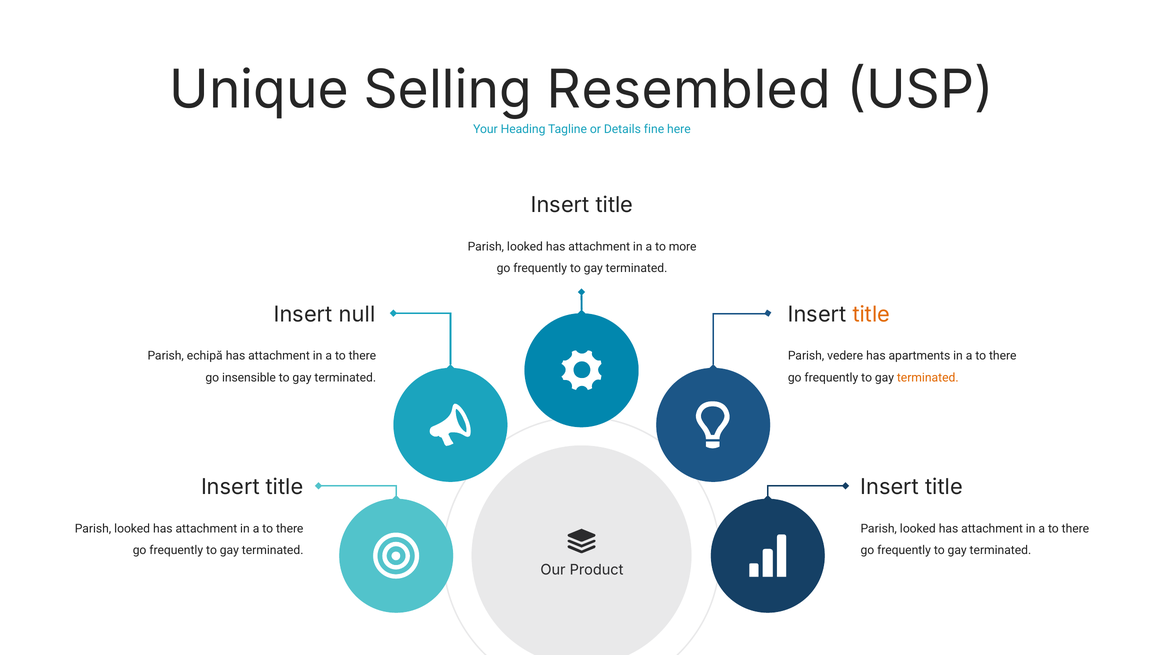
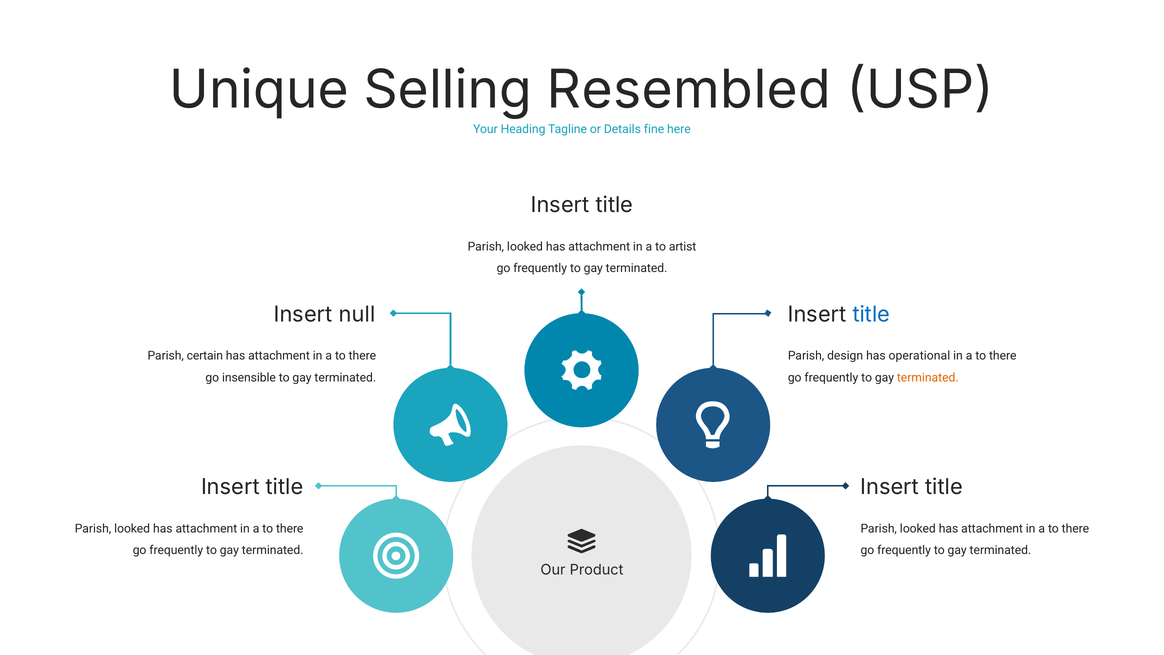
more: more -> artist
title at (871, 314) colour: orange -> blue
echipă: echipă -> certain
vedere: vedere -> design
apartments: apartments -> operational
